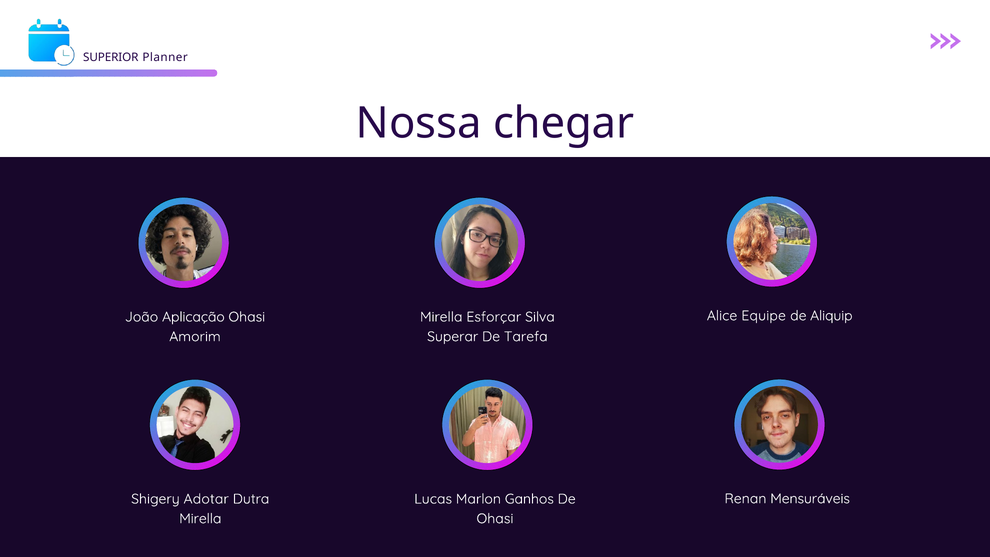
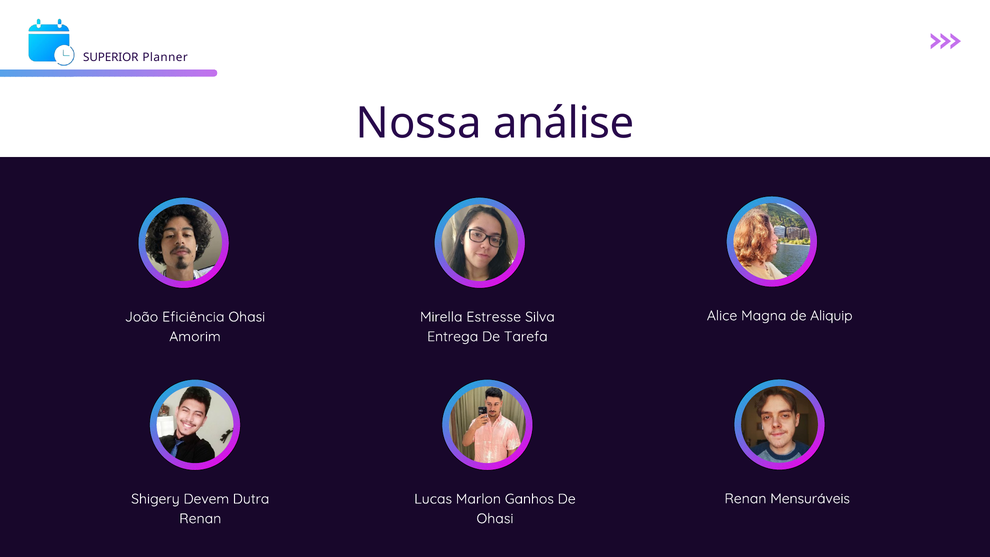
chegar: chegar -> análise
Equipe: Equipe -> Magna
Aplicação: Aplicação -> Eficiência
Esforçar: Esforçar -> Estresse
Superar: Superar -> Entrega
Adotar: Adotar -> Devem
Mirella at (200, 519): Mirella -> Renan
